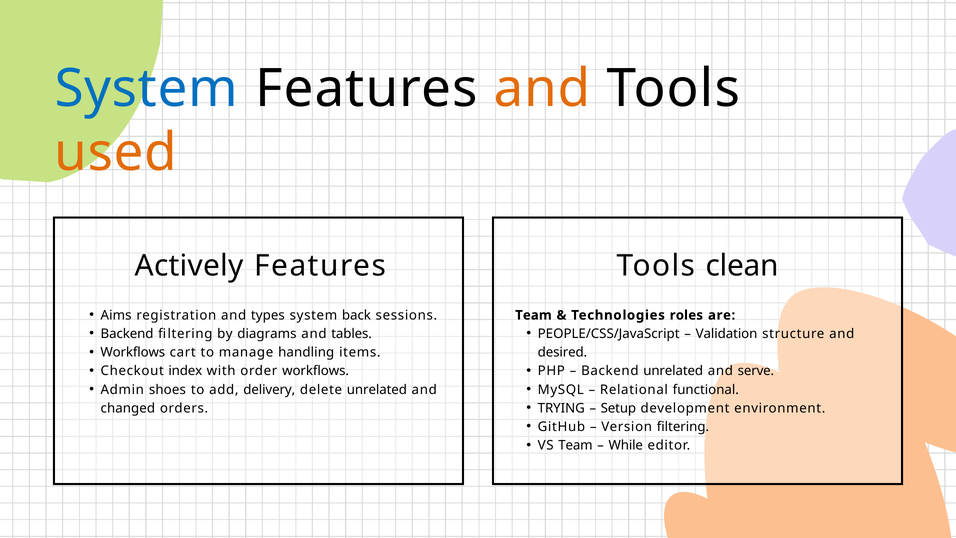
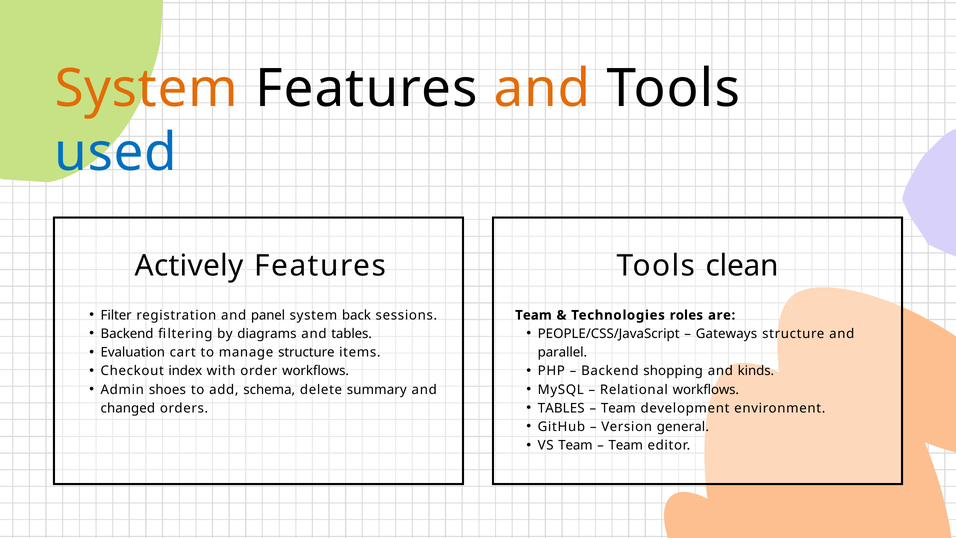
System at (146, 89) colour: blue -> orange
used colour: orange -> blue
Aims: Aims -> Filter
types: types -> panel
Validation: Validation -> Gateways
Workflows at (133, 352): Workflows -> Evaluation
manage handling: handling -> structure
desired: desired -> parallel
Backend unrelated: unrelated -> shopping
serve: serve -> kinds
delivery: delivery -> schema
delete unrelated: unrelated -> summary
Relational functional: functional -> workflows
TRYING at (561, 408): TRYING -> TABLES
Setup at (618, 408): Setup -> Team
Version filtering: filtering -> general
While at (626, 445): While -> Team
